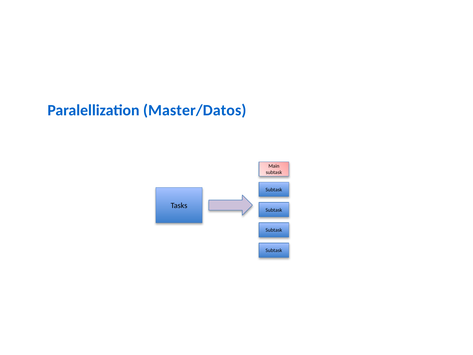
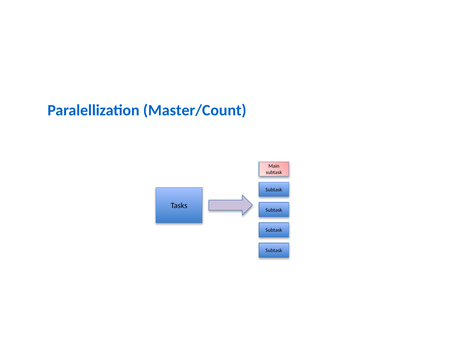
Master/Datos: Master/Datos -> Master/Count
